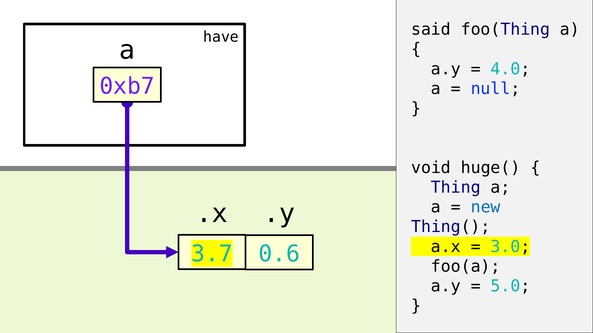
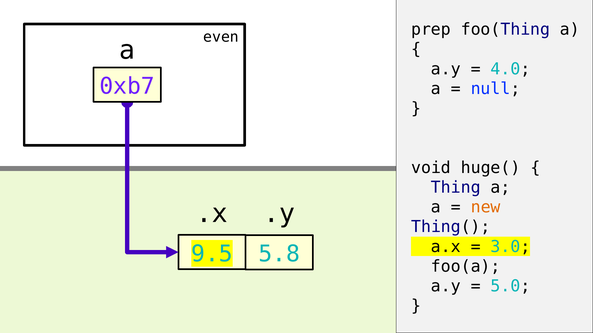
said: said -> prep
have: have -> even
new colour: blue -> orange
3.7: 3.7 -> 9.5
0.6: 0.6 -> 5.8
